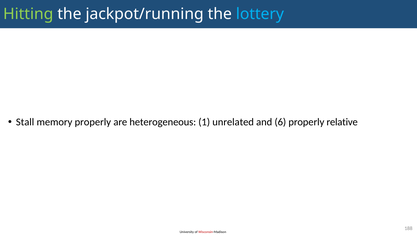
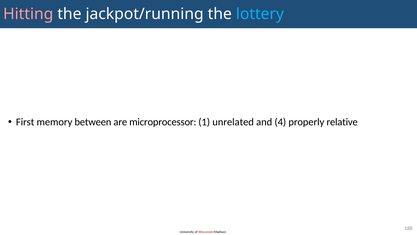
Hitting colour: light green -> pink
Stall: Stall -> First
memory properly: properly -> between
heterogeneous: heterogeneous -> microprocessor
6: 6 -> 4
